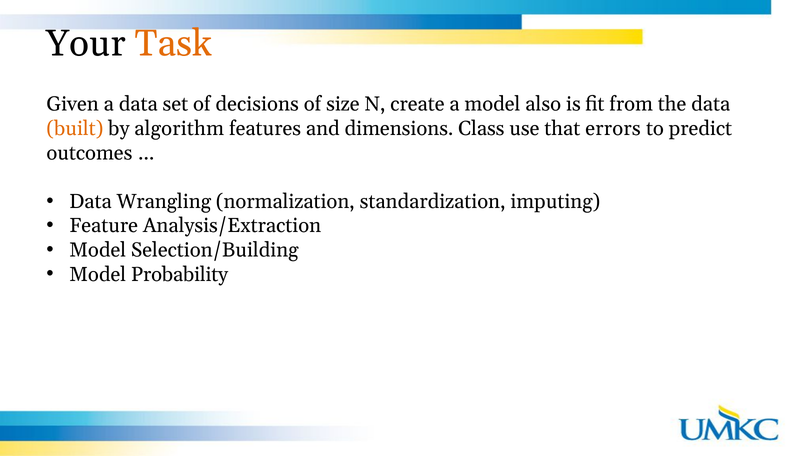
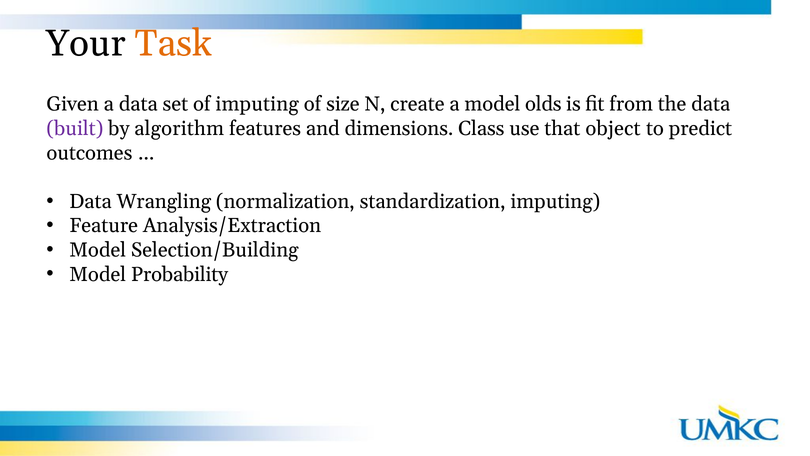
of decisions: decisions -> imputing
also: also -> olds
built colour: orange -> purple
errors: errors -> object
